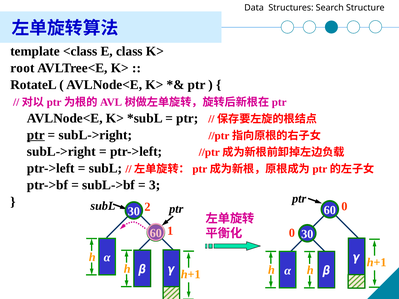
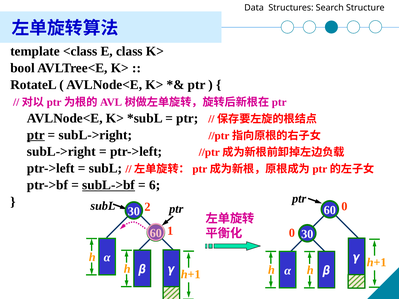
root: root -> bool
subL->bf underline: none -> present
3: 3 -> 6
